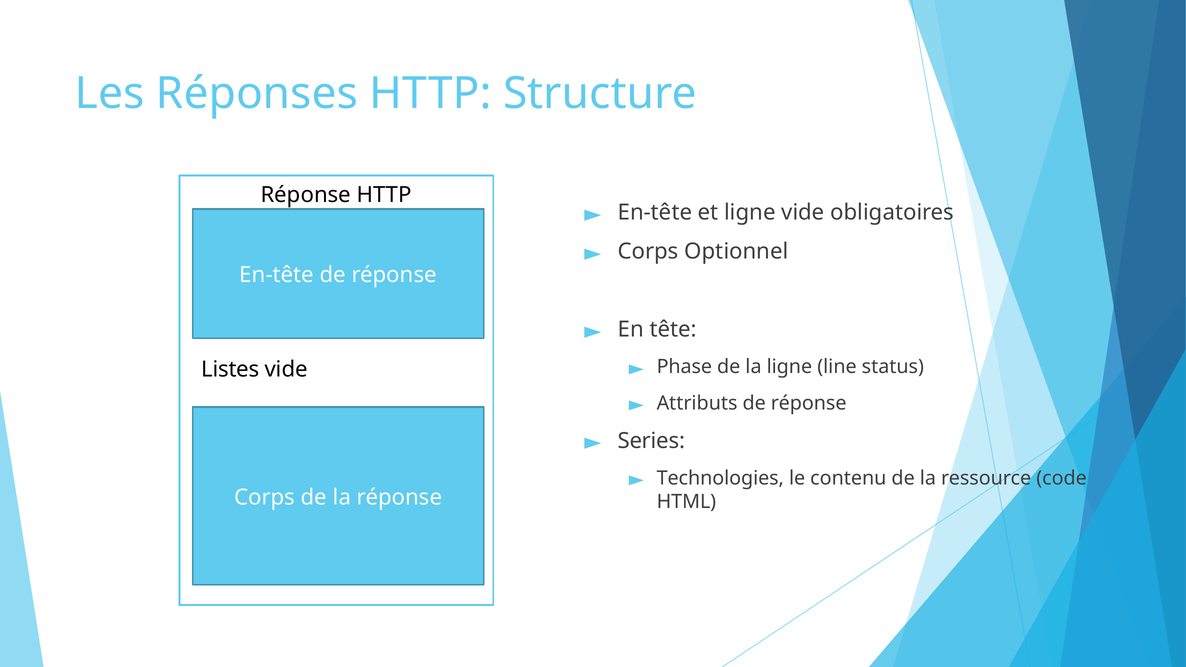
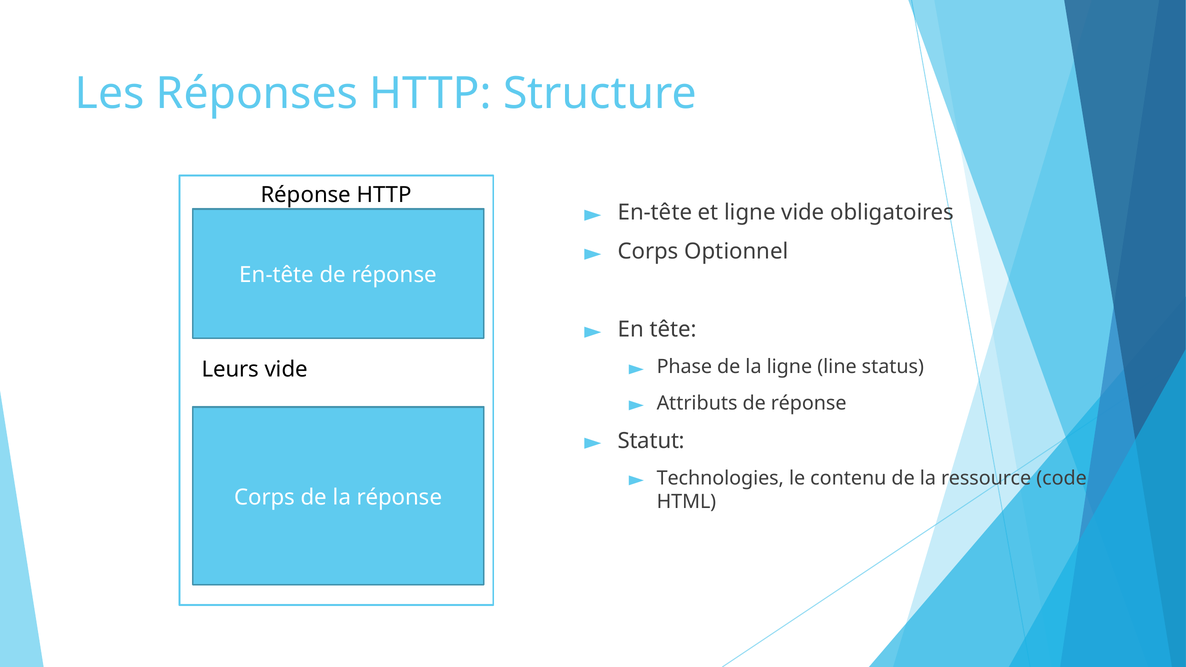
Listes: Listes -> Leurs
Series: Series -> Statut
